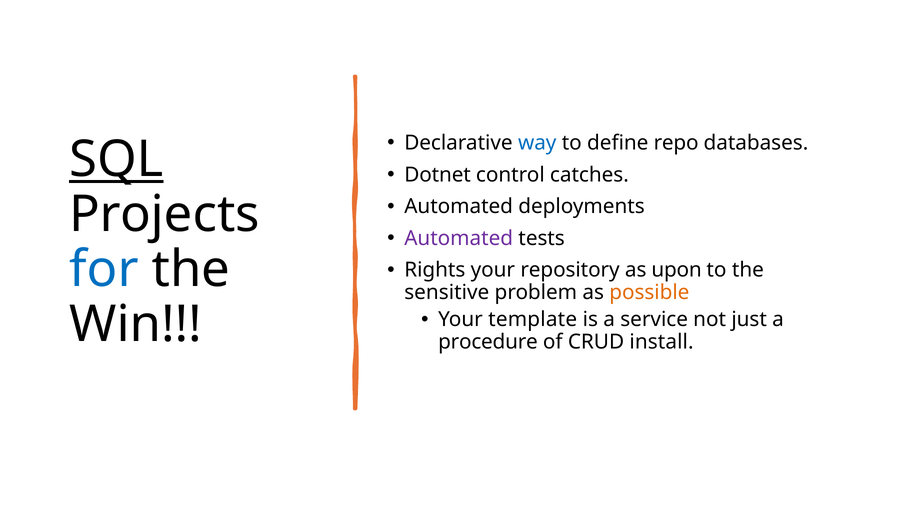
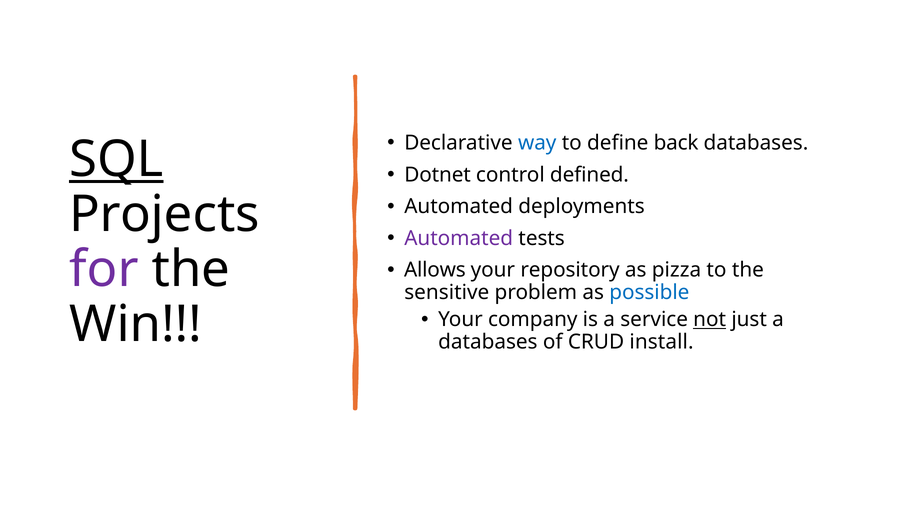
repo: repo -> back
catches: catches -> defined
for colour: blue -> purple
Rights: Rights -> Allows
upon: upon -> pizza
possible colour: orange -> blue
template: template -> company
not underline: none -> present
procedure at (488, 342): procedure -> databases
